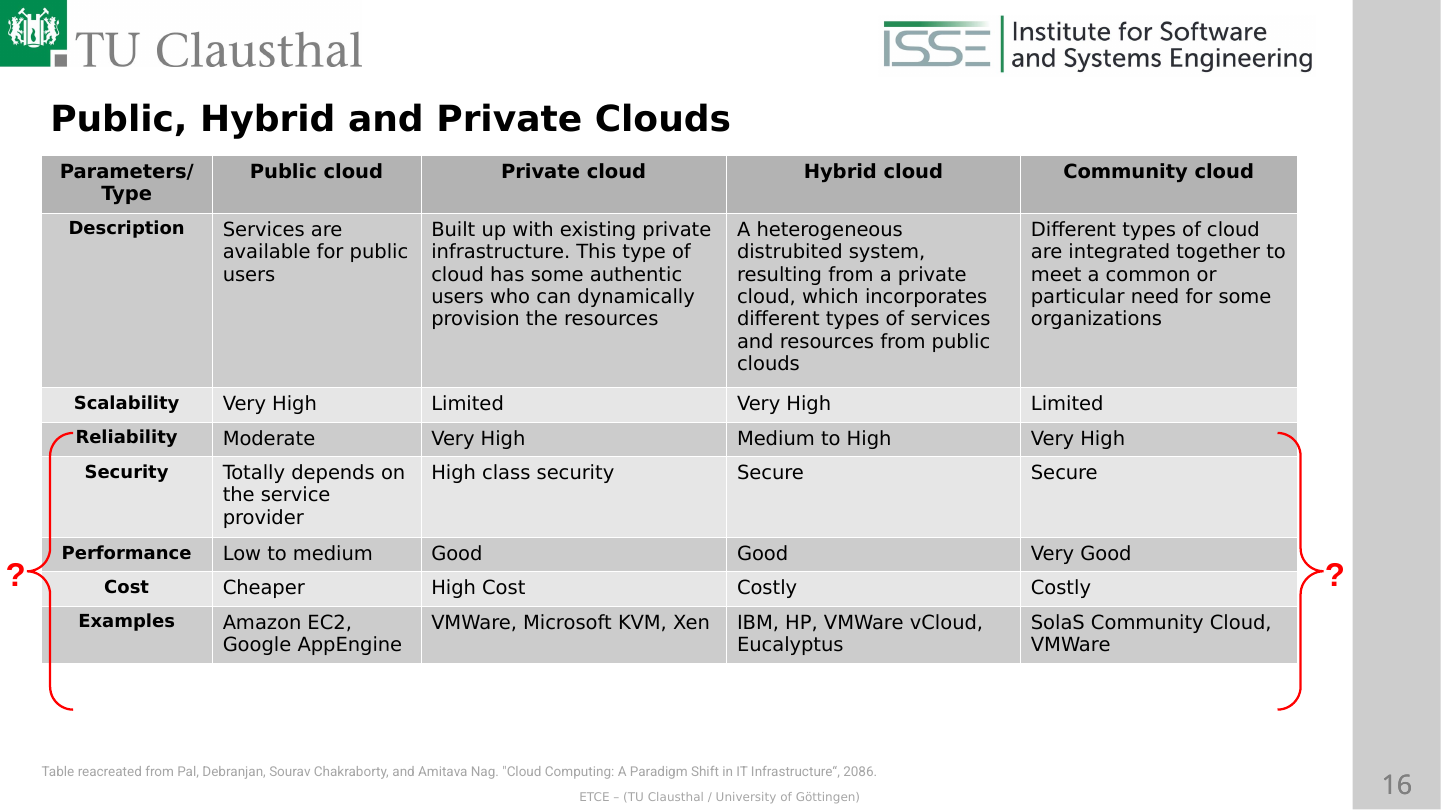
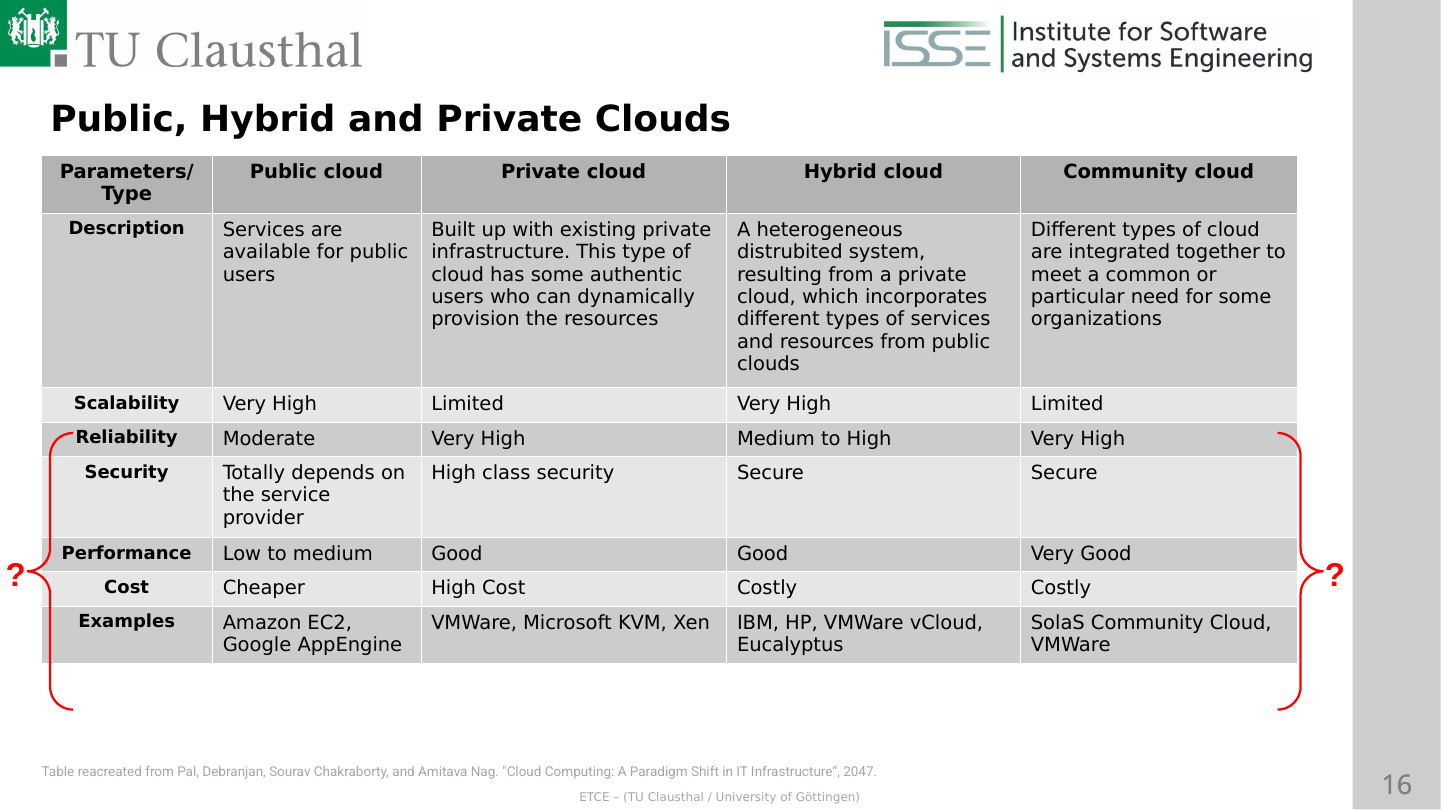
2086: 2086 -> 2047
